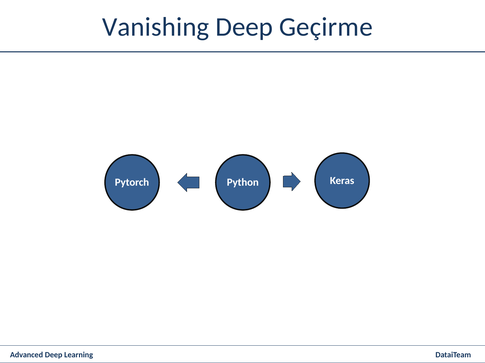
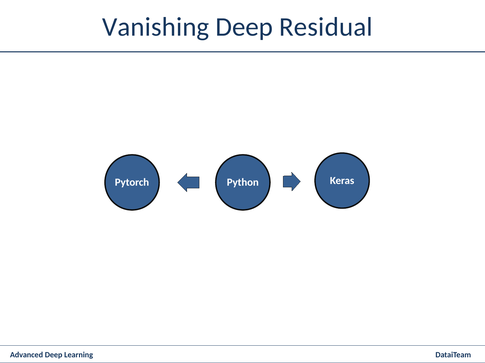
Geçirme: Geçirme -> Residual
